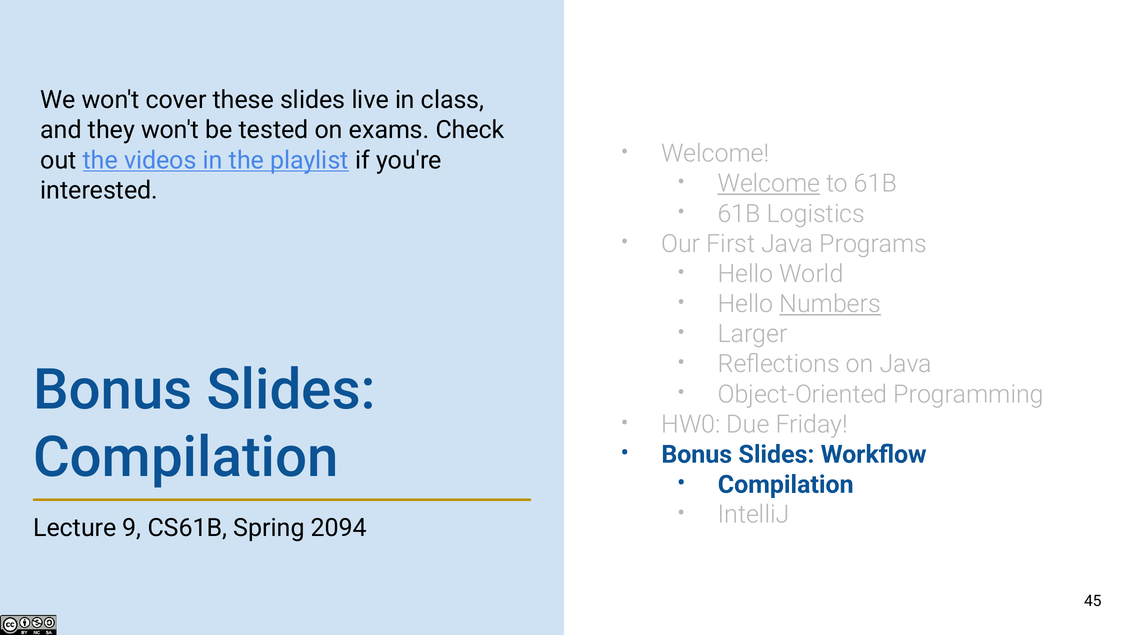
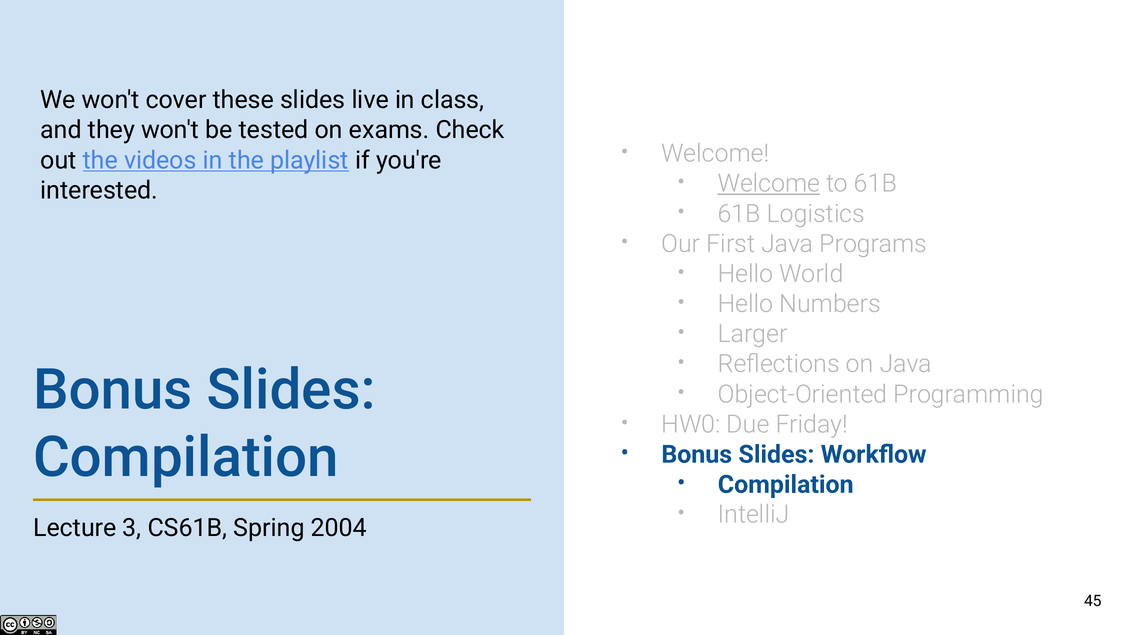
Numbers underline: present -> none
9: 9 -> 3
2094: 2094 -> 2004
